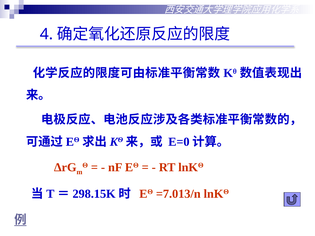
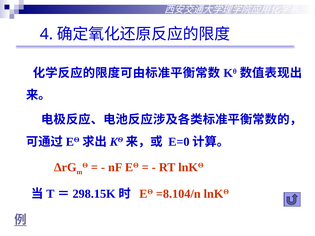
=7.013/n: =7.013/n -> =8.104/n
